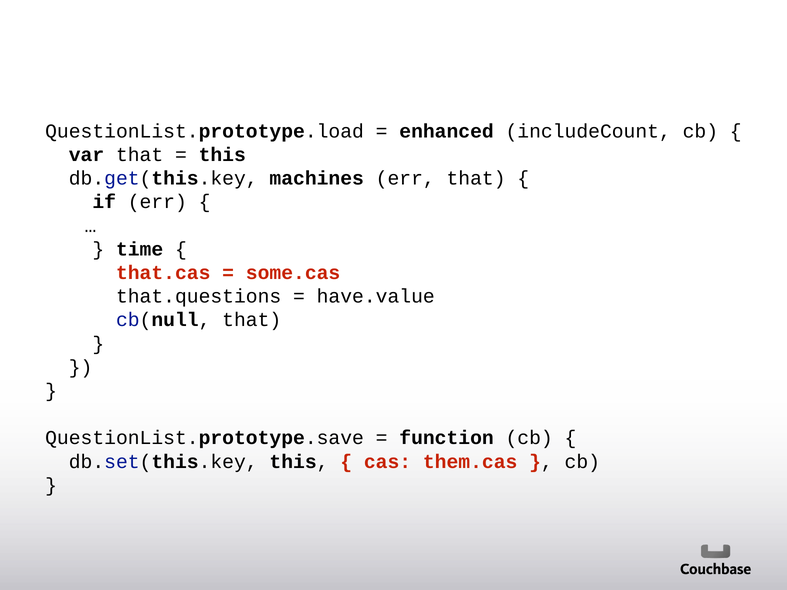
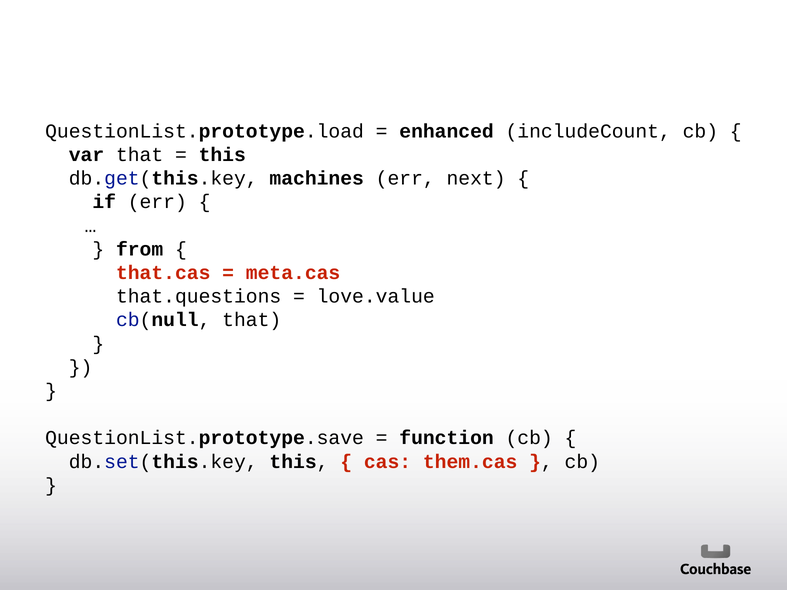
err that: that -> next
time: time -> from
some.cas: some.cas -> meta.cas
have.value: have.value -> love.value
